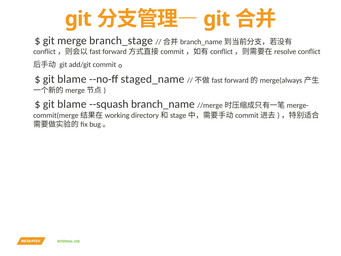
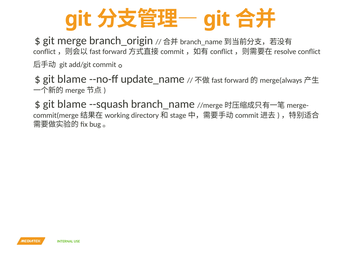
branch_stage: branch_stage -> branch_origin
staged_name: staged_name -> update_name
